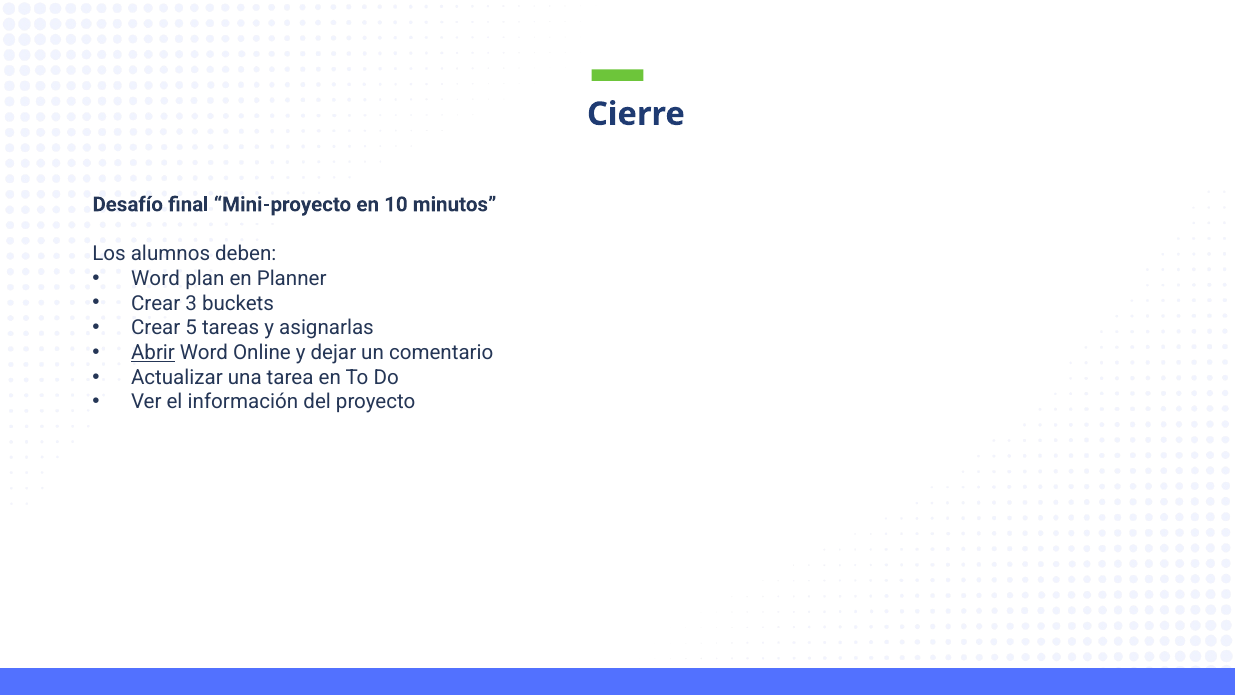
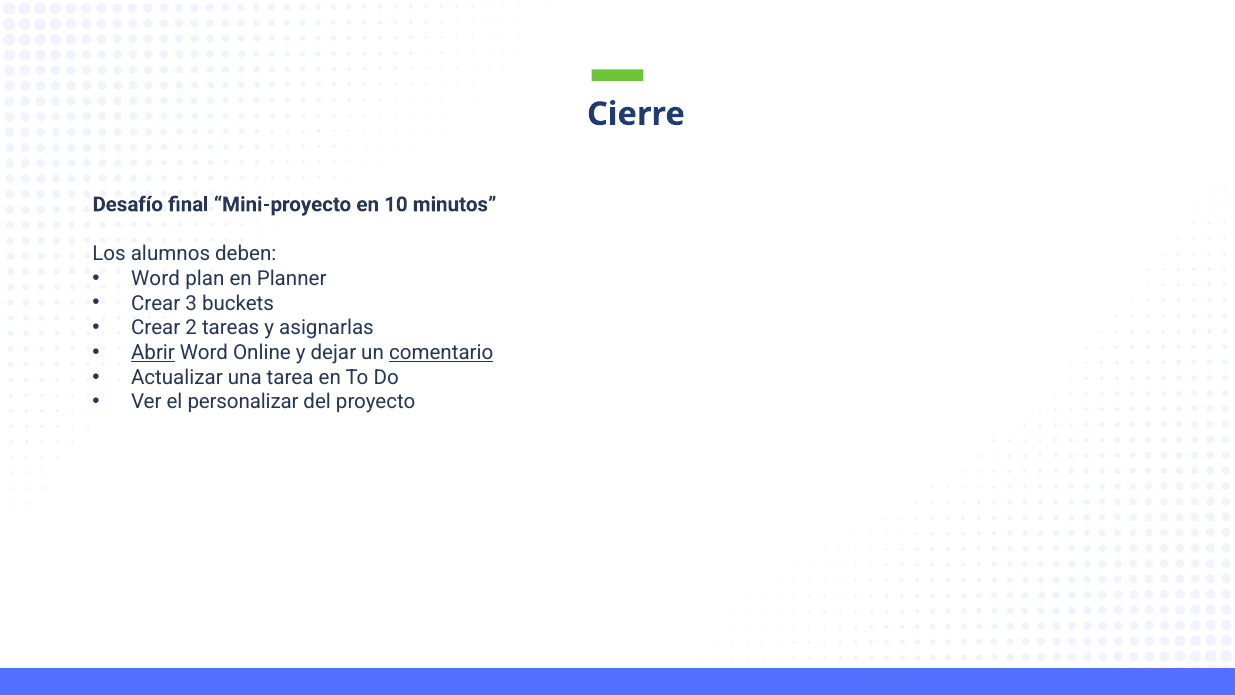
5: 5 -> 2
comentario underline: none -> present
información: información -> personalizar
